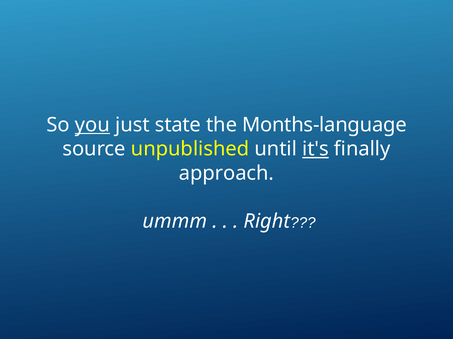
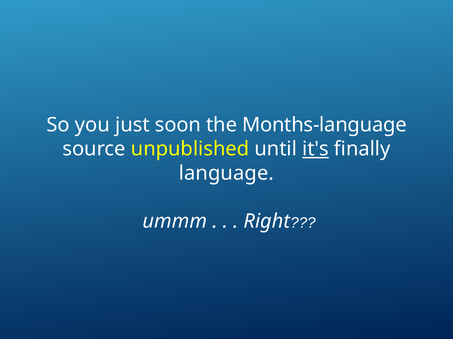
you underline: present -> none
state: state -> soon
approach: approach -> language
